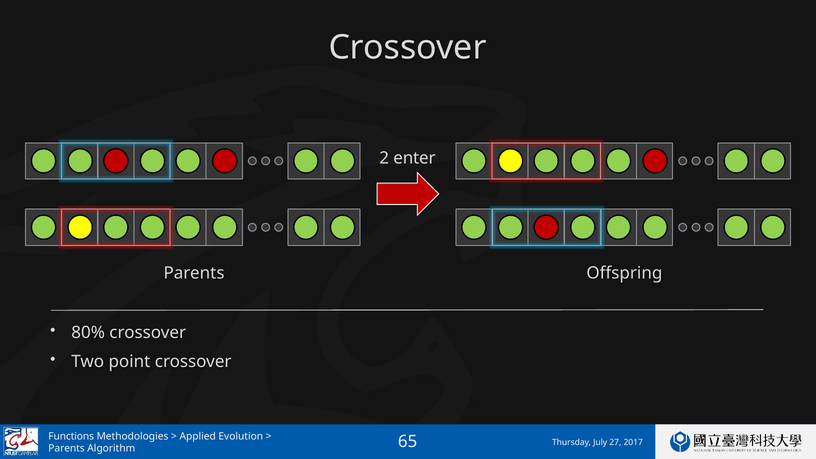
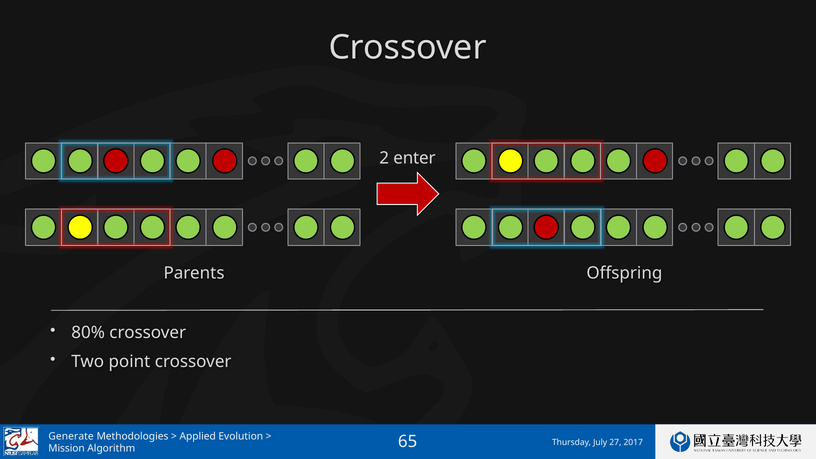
Functions: Functions -> Generate
Parents at (67, 448): Parents -> Mission
